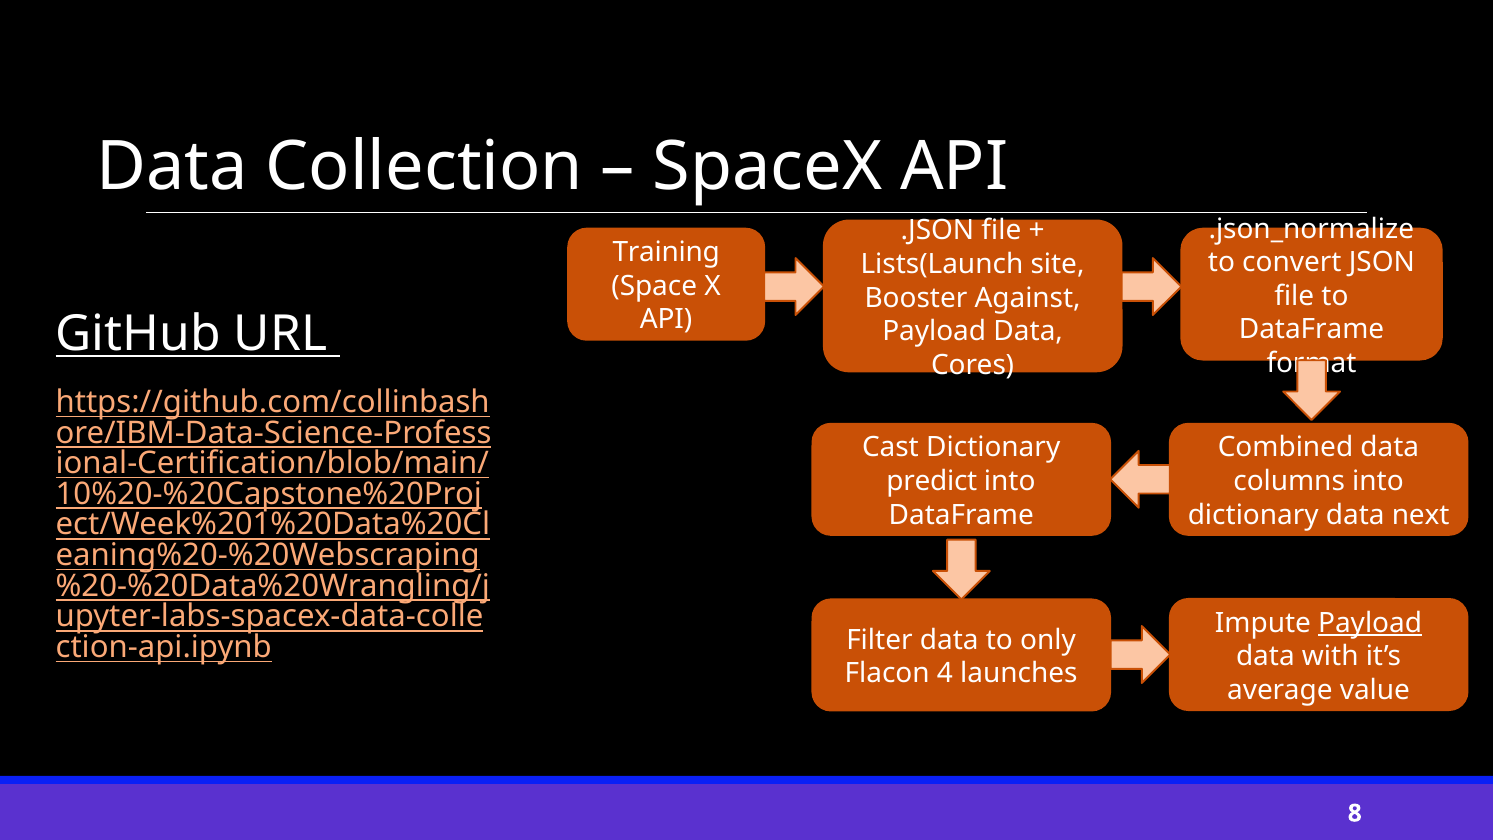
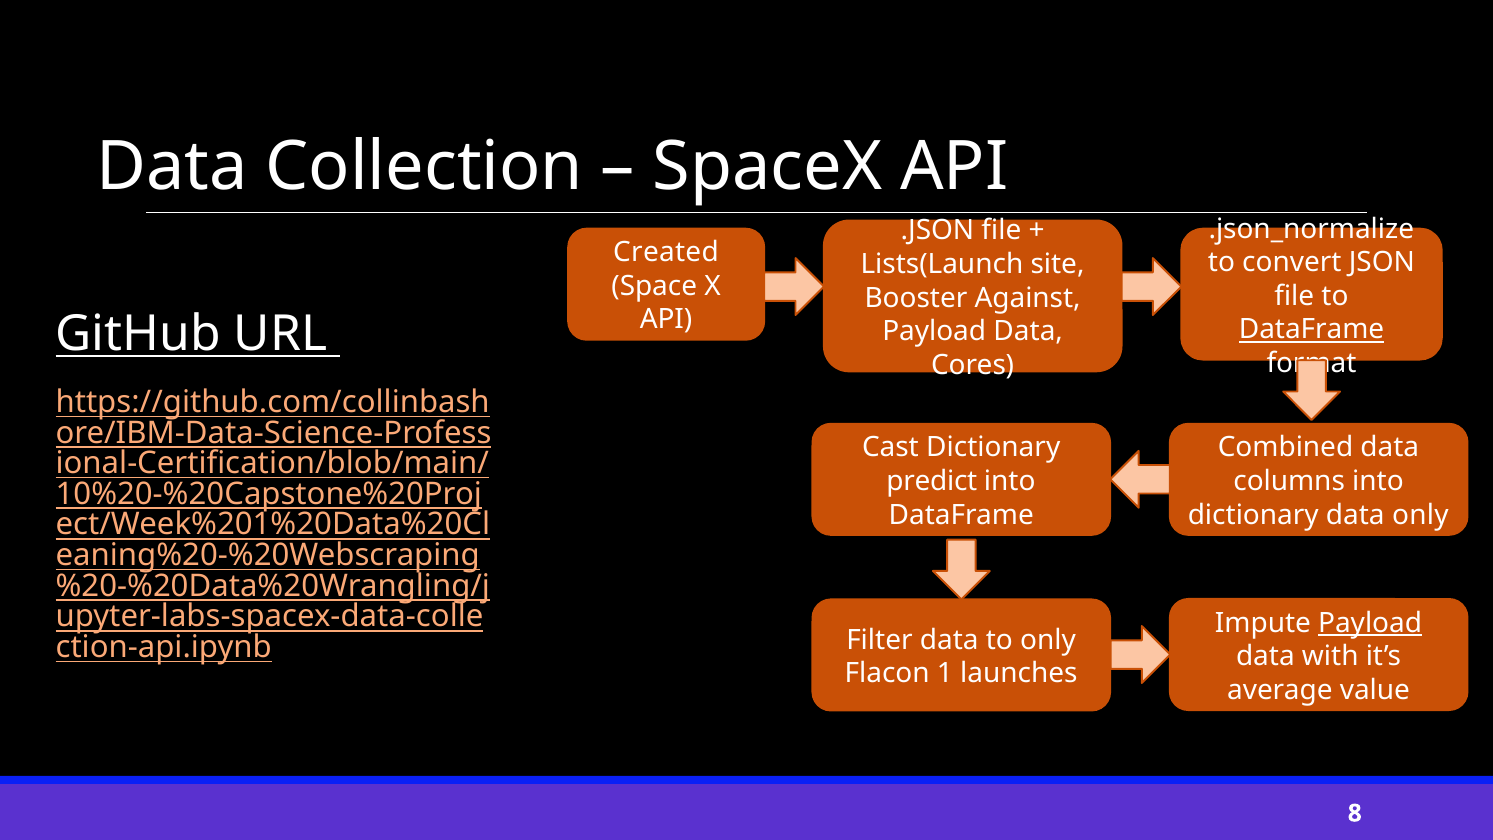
Training: Training -> Created
DataFrame at (1312, 330) underline: none -> present
data next: next -> only
4: 4 -> 1
